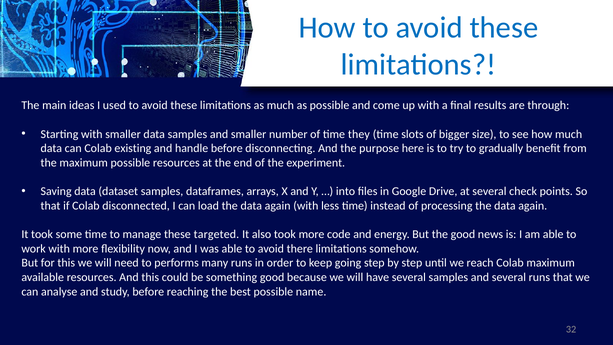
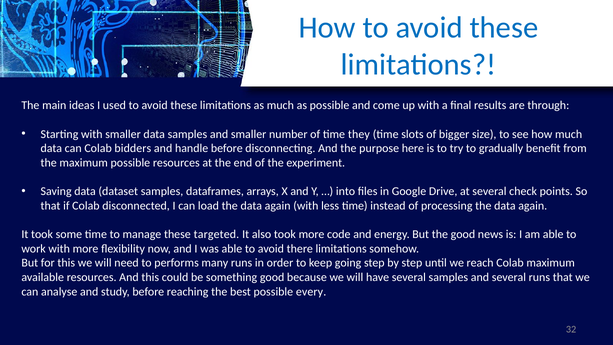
existing: existing -> bidders
name: name -> every
